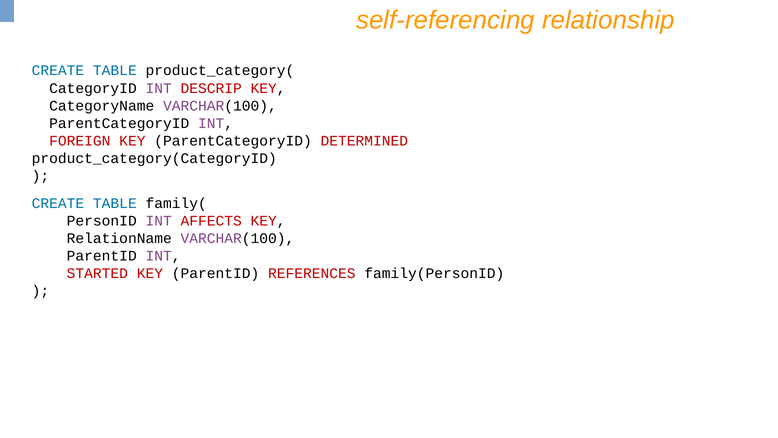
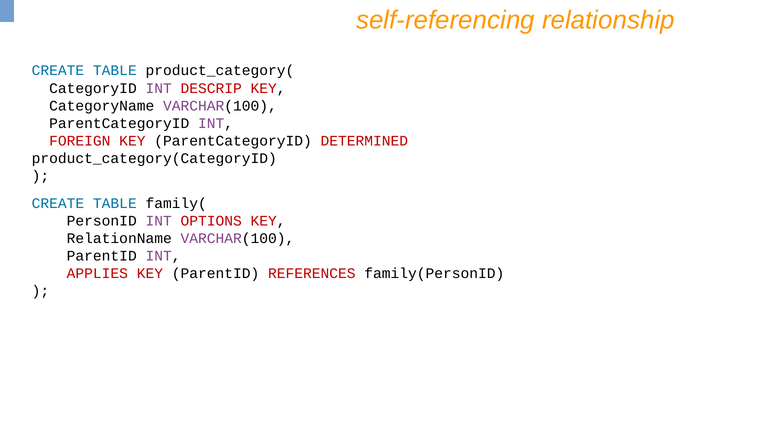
AFFECTS: AFFECTS -> OPTIONS
STARTED: STARTED -> APPLIES
